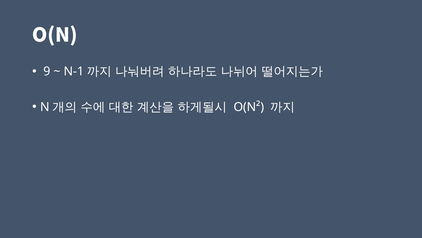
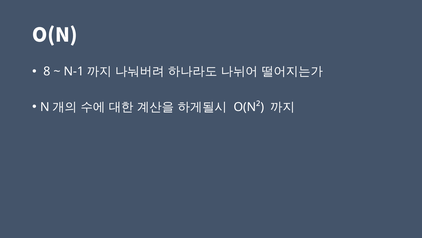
9: 9 -> 8
